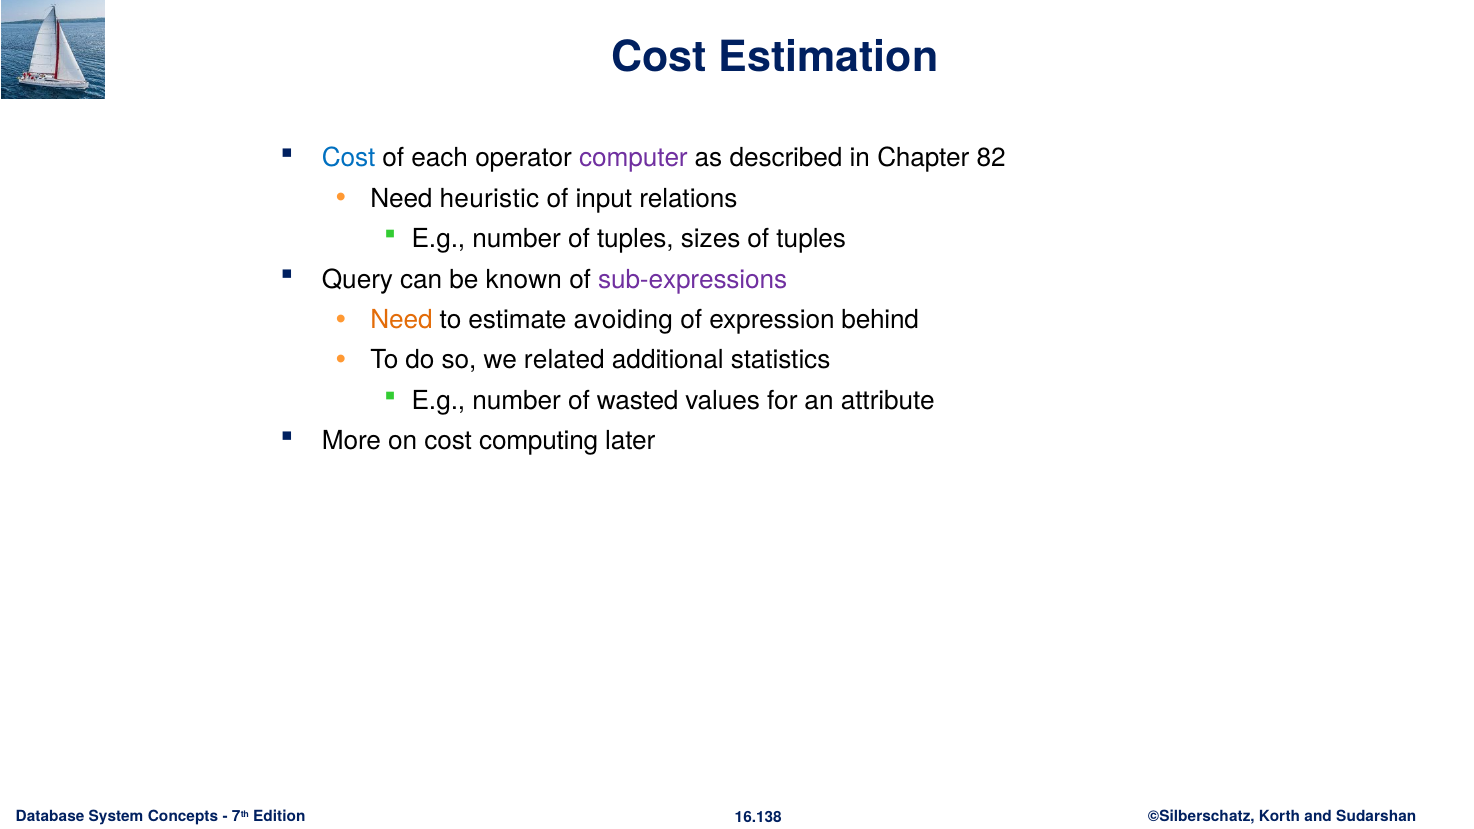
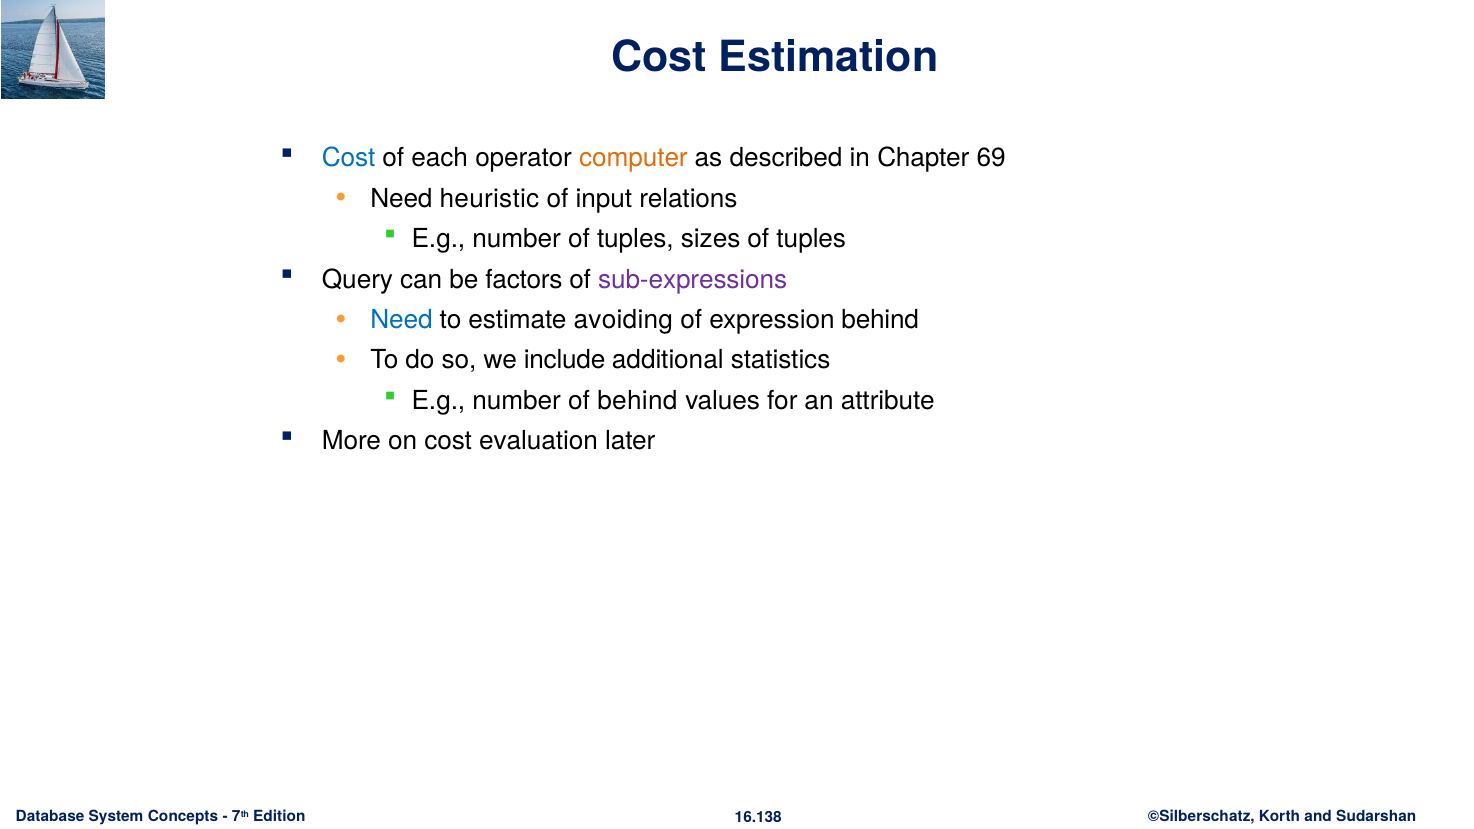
computer colour: purple -> orange
82: 82 -> 69
known: known -> factors
Need at (401, 320) colour: orange -> blue
related: related -> include
of wasted: wasted -> behind
computing: computing -> evaluation
